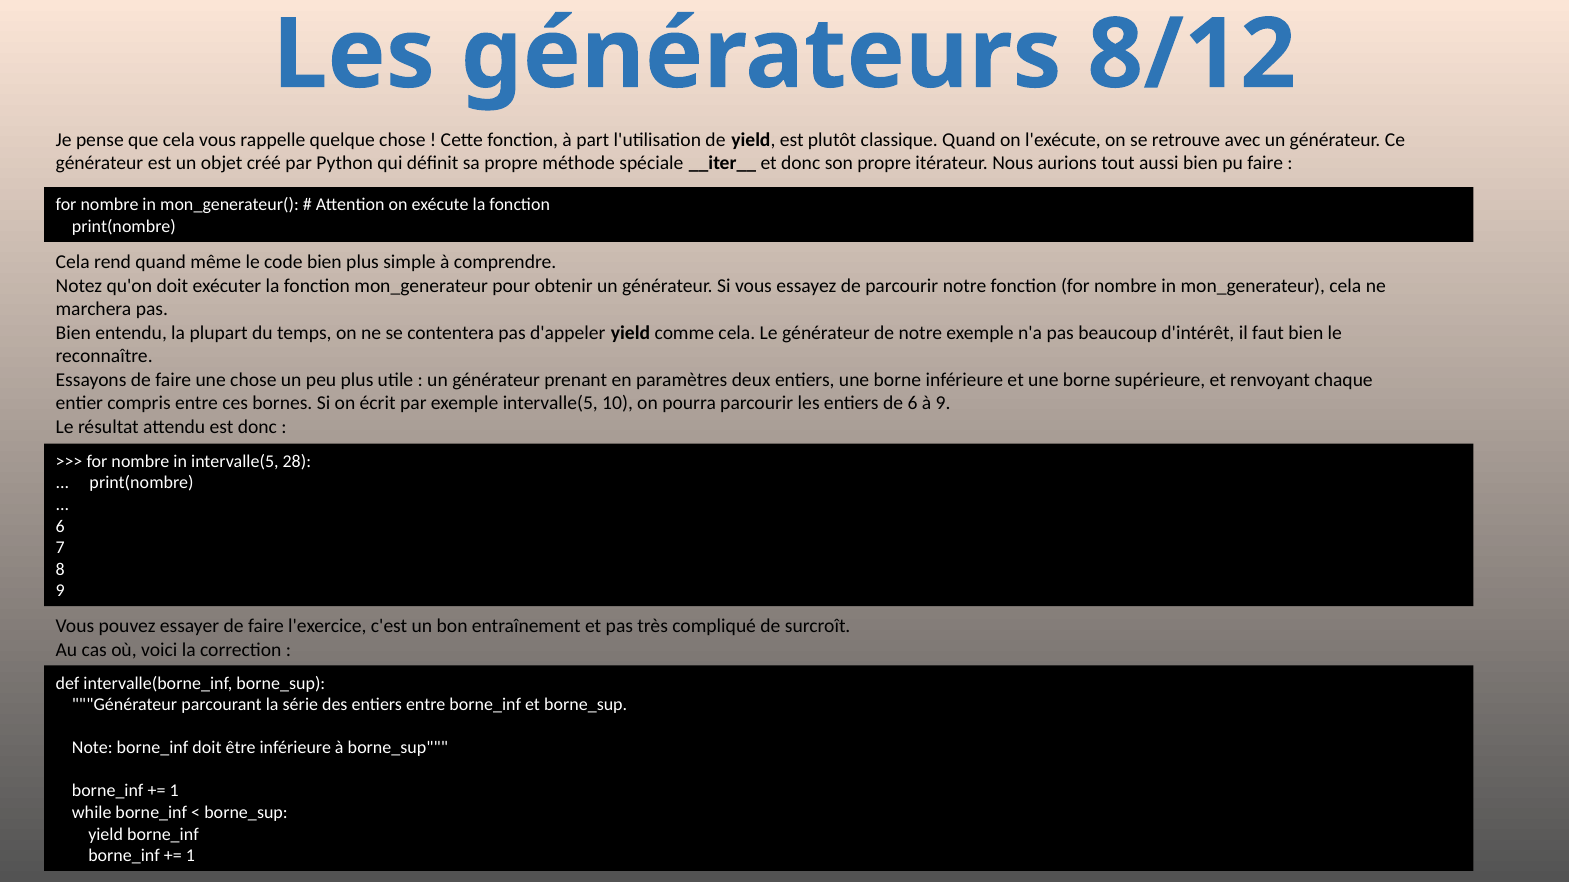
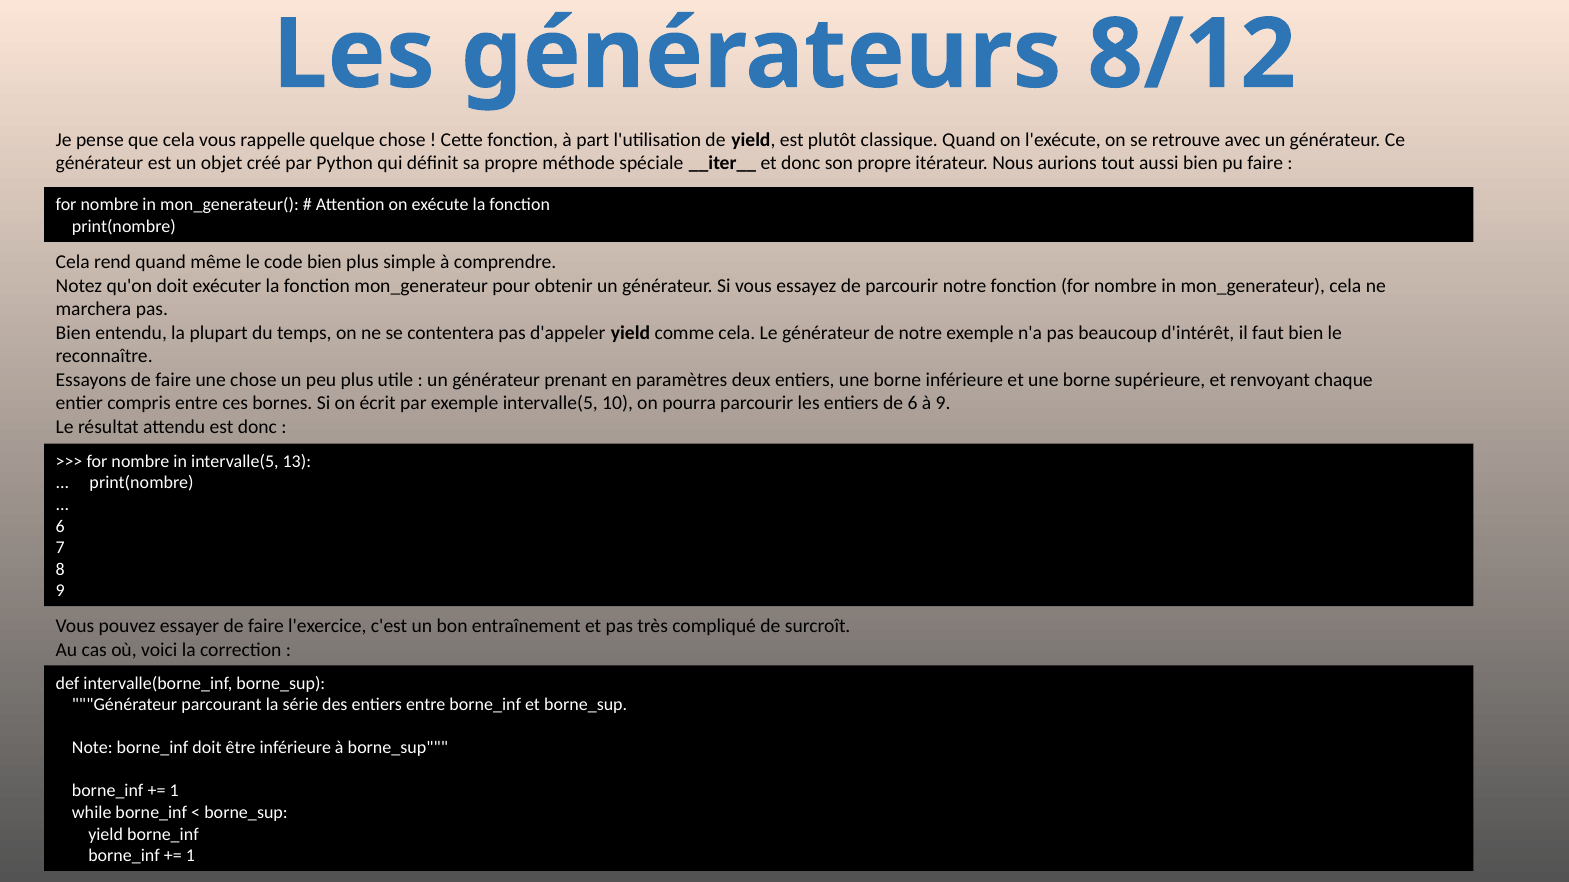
28: 28 -> 13
